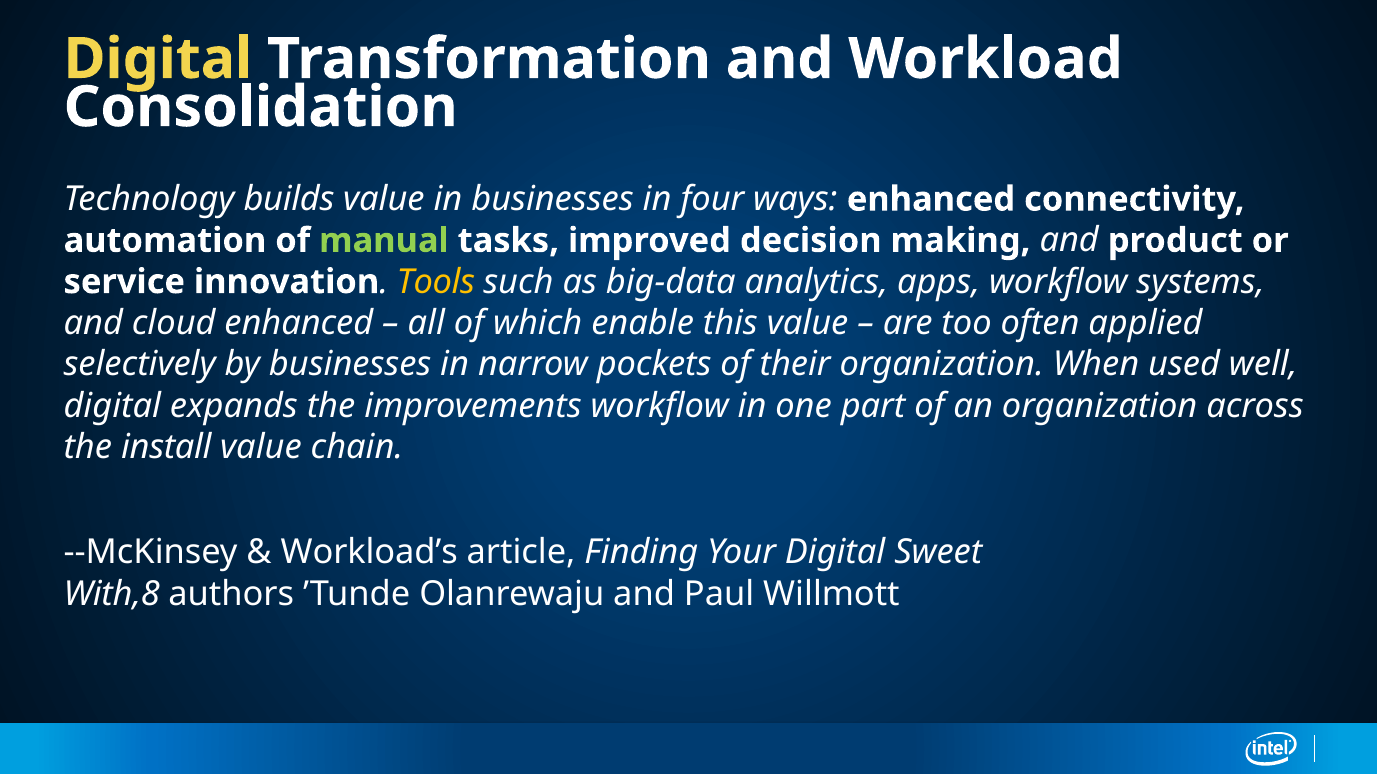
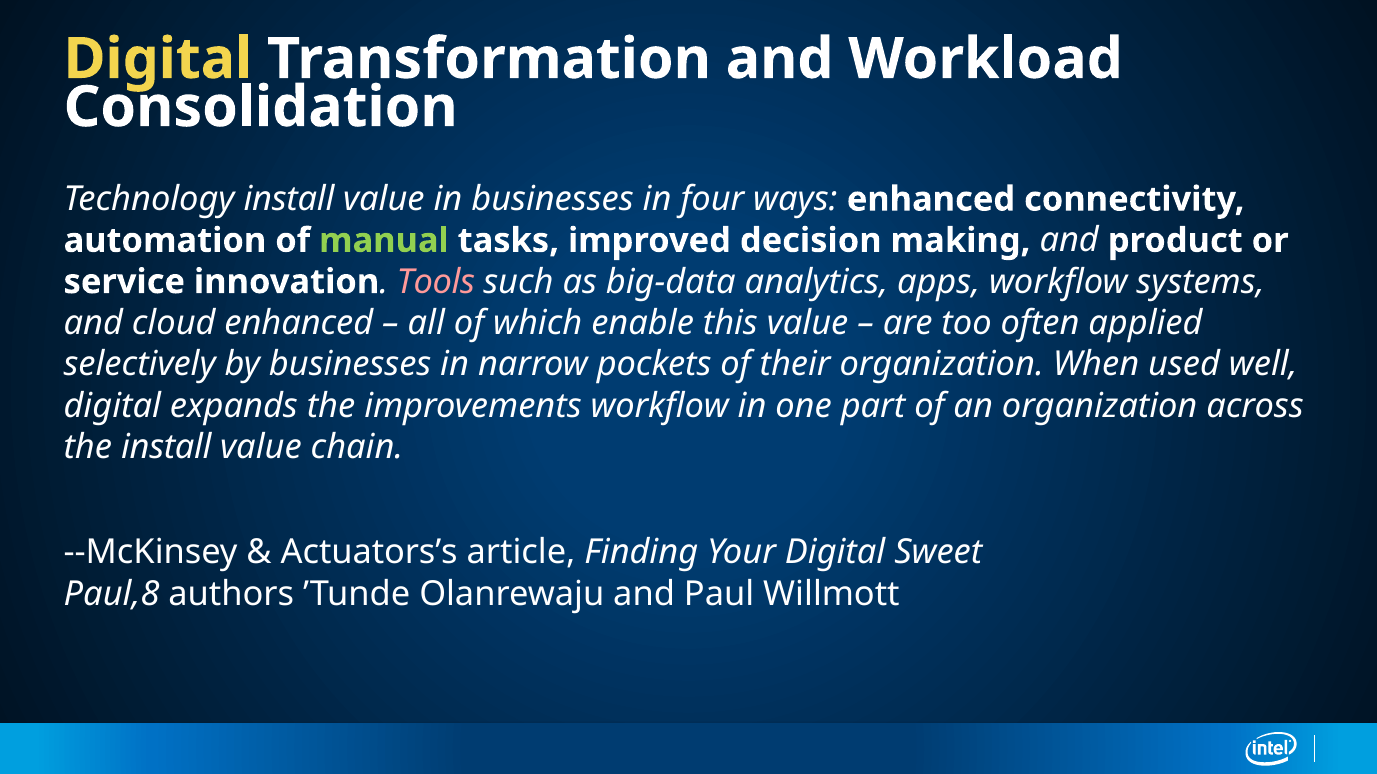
Technology builds: builds -> install
Tools colour: yellow -> pink
Workload’s: Workload’s -> Actuators’s
With,8: With,8 -> Paul,8
